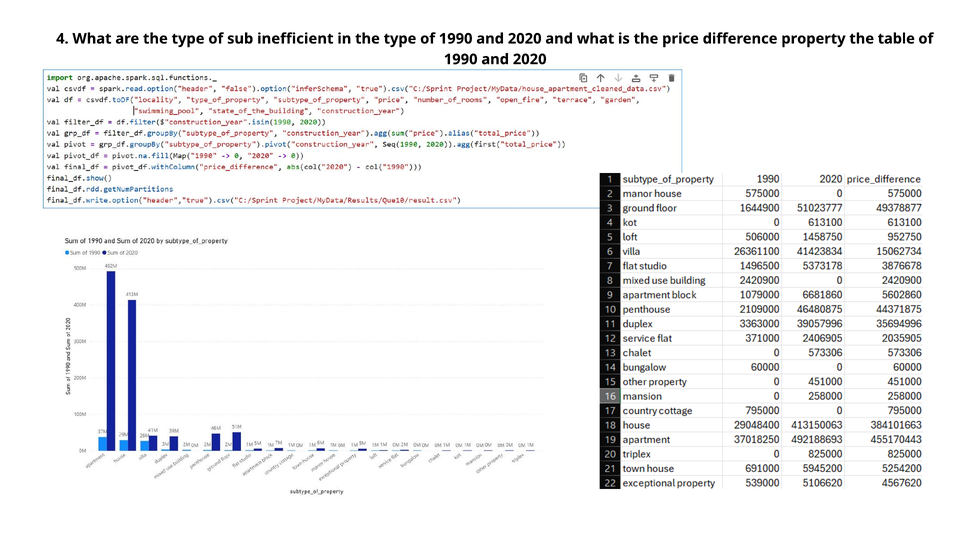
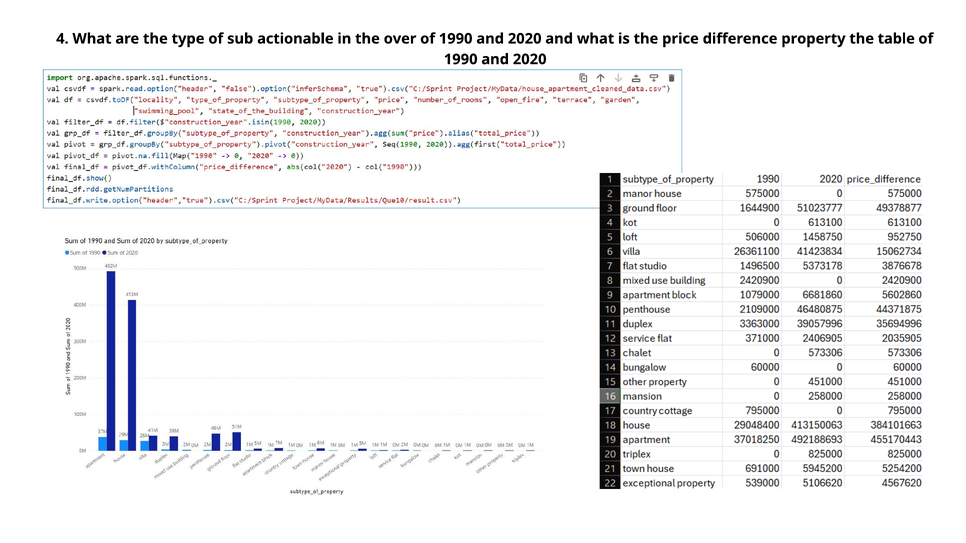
inefficient: inefficient -> actionable
in the type: type -> over
